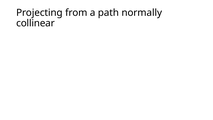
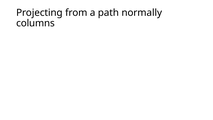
collinear: collinear -> columns
